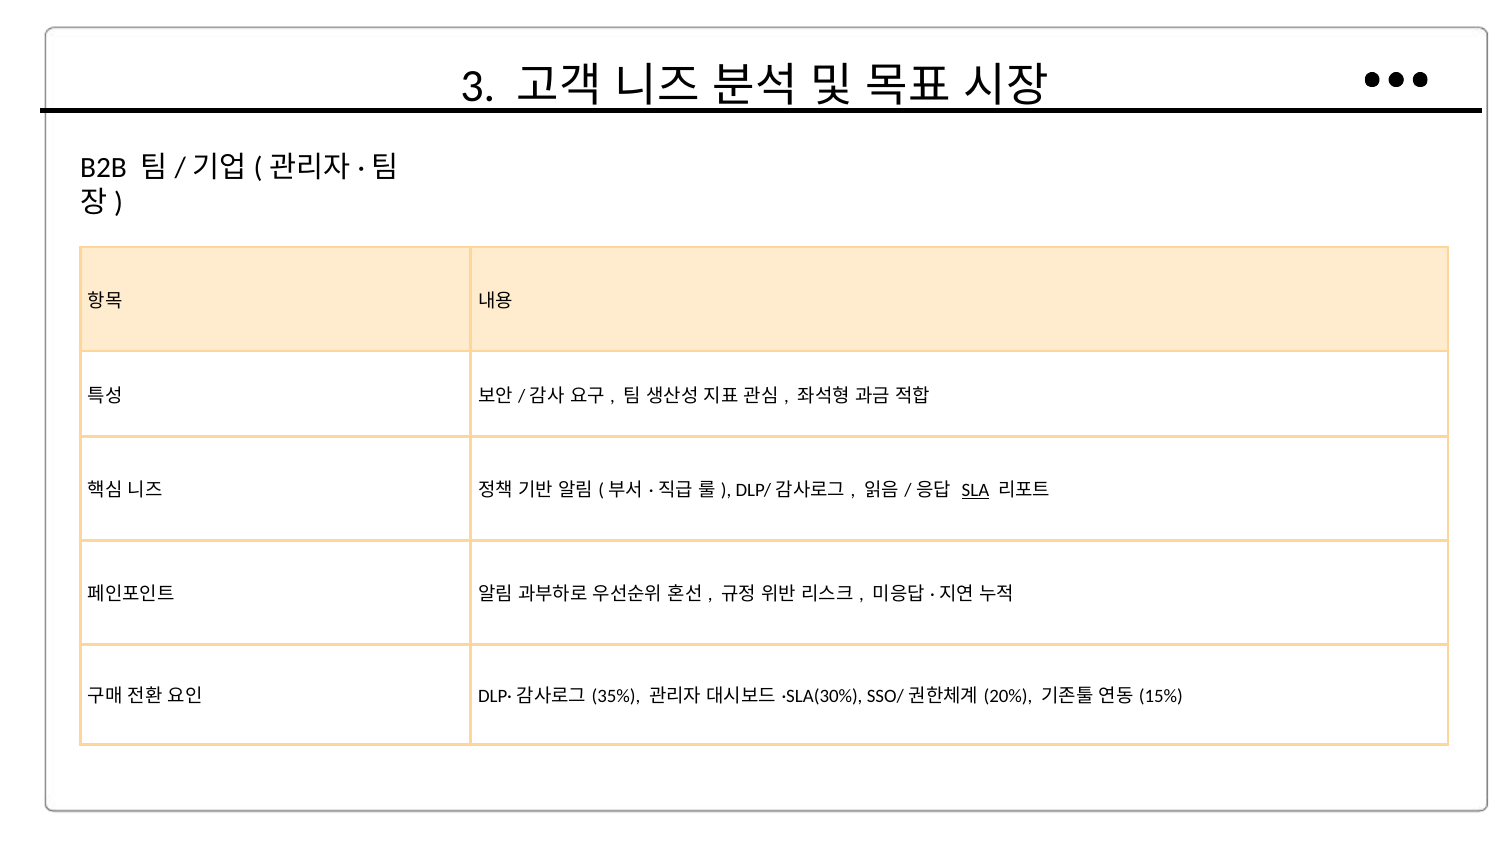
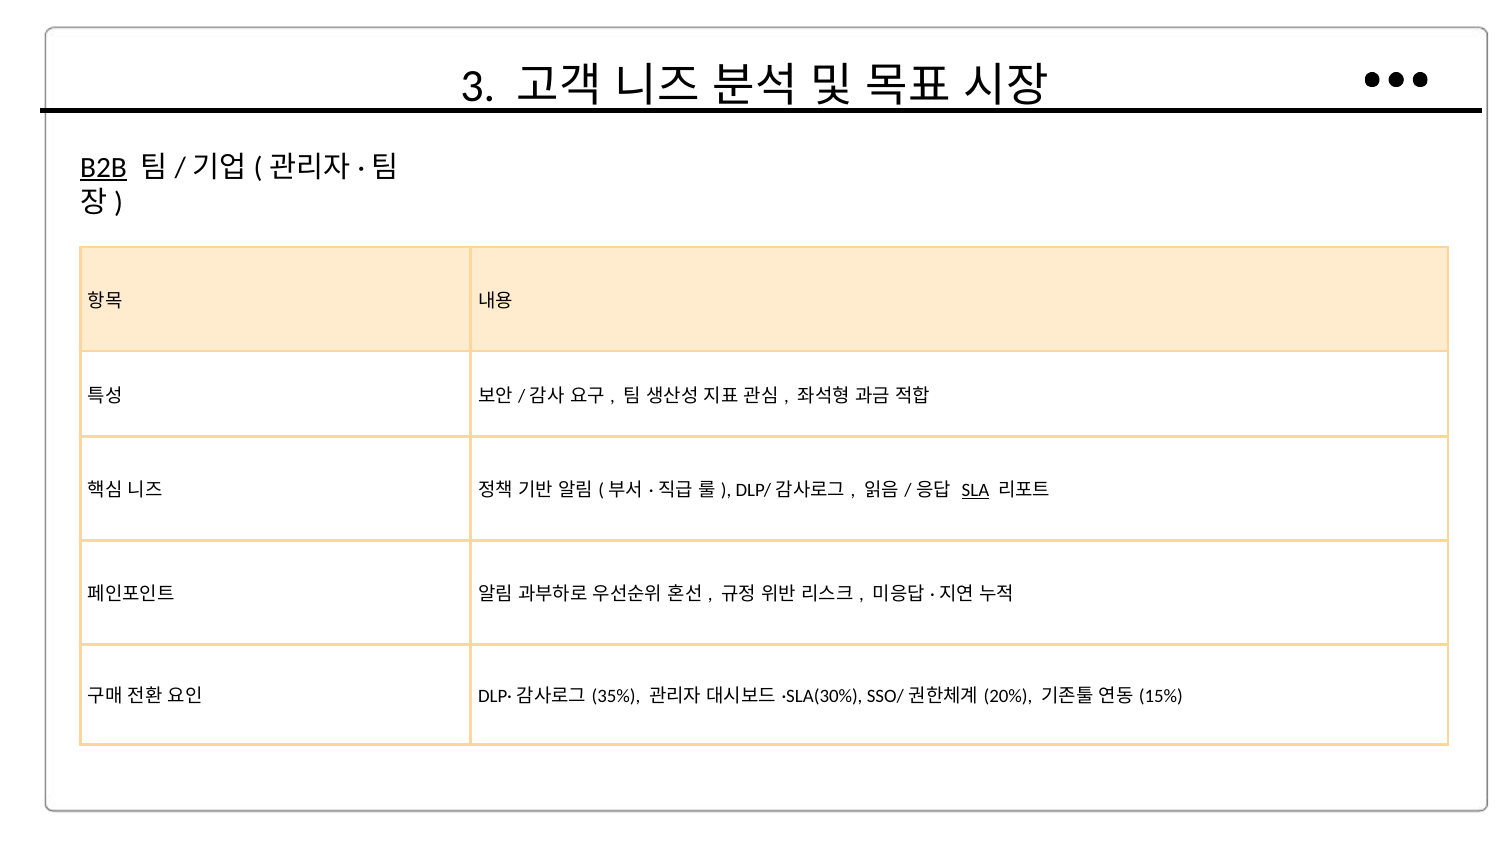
B2B underline: none -> present
